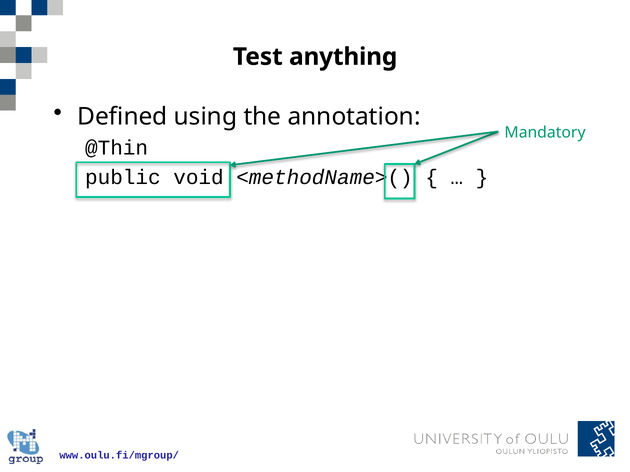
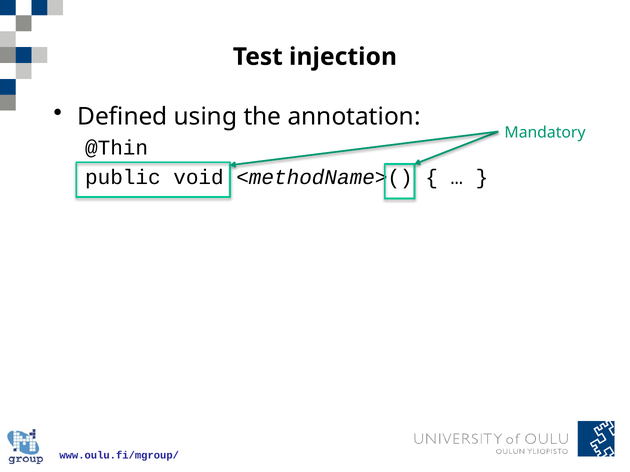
anything: anything -> injection
